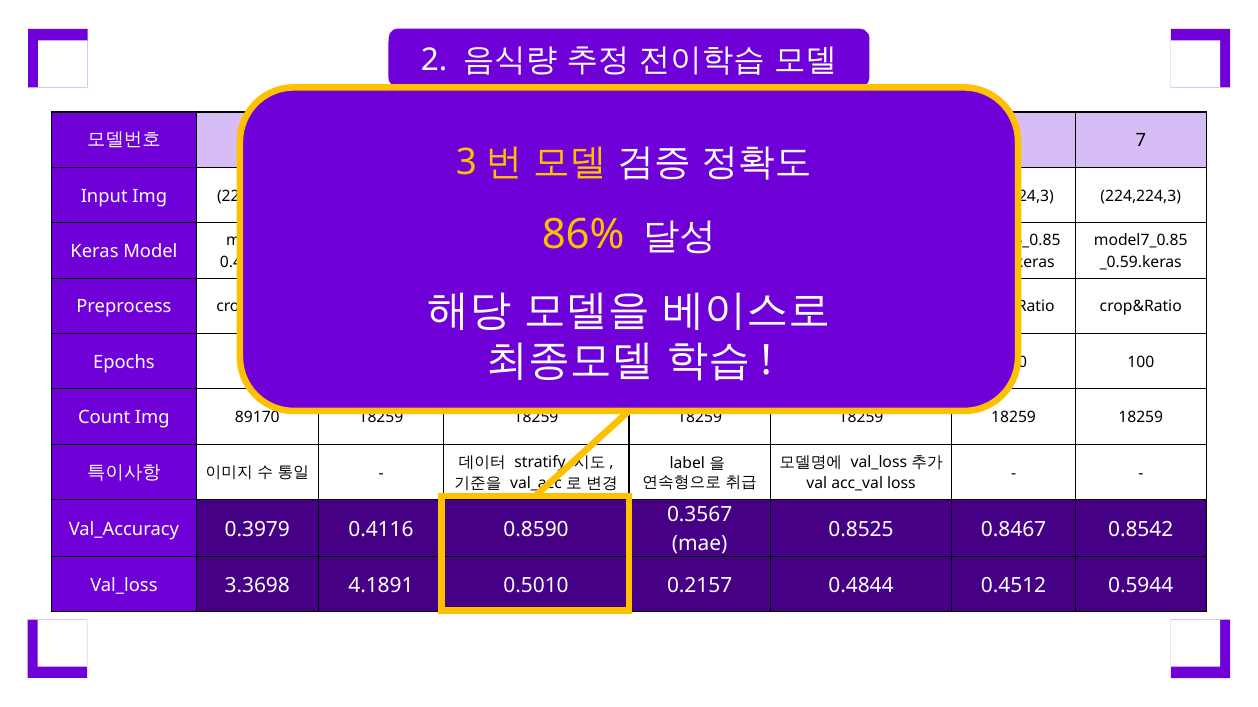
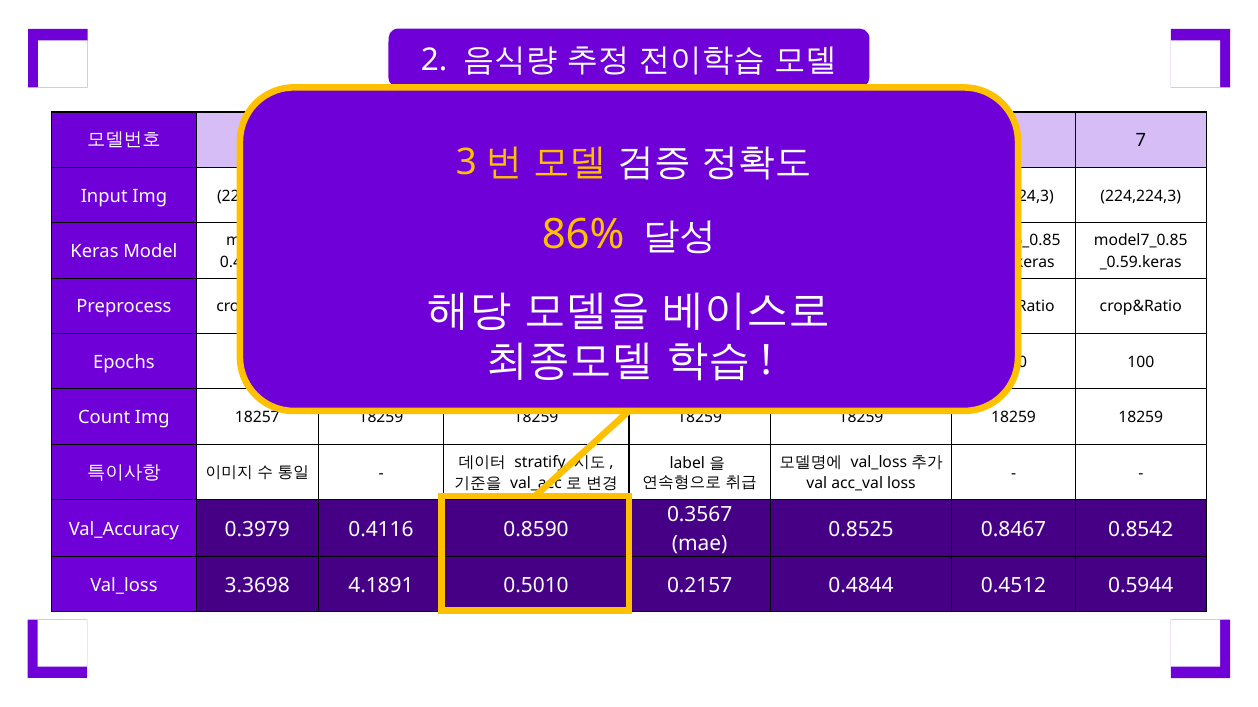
89170: 89170 -> 18257
